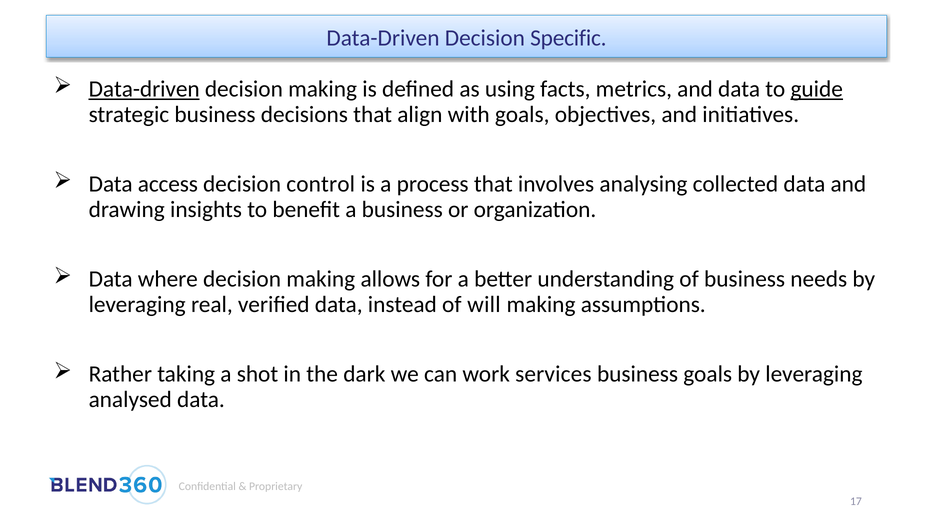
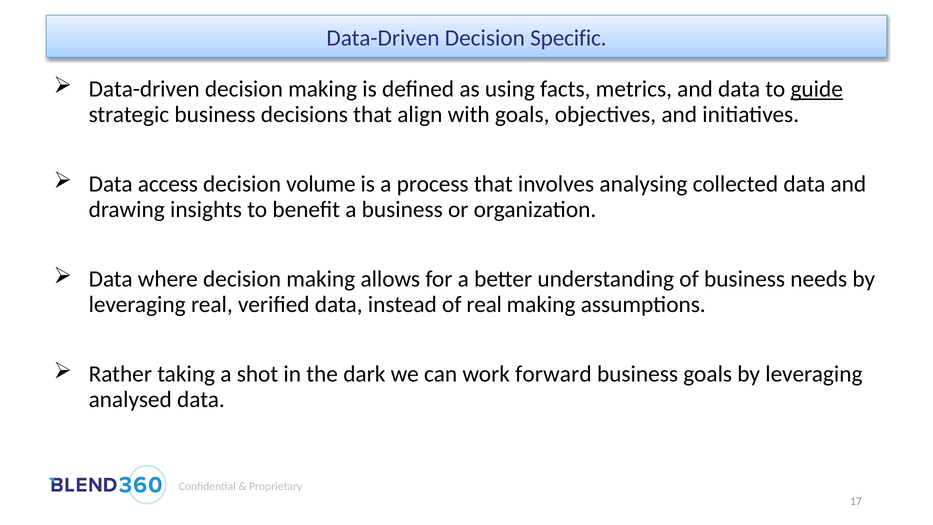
Data-driven at (144, 89) underline: present -> none
control: control -> volume
of will: will -> real
services: services -> forward
